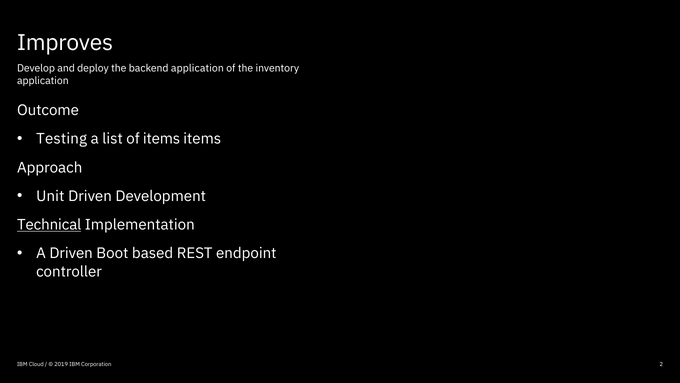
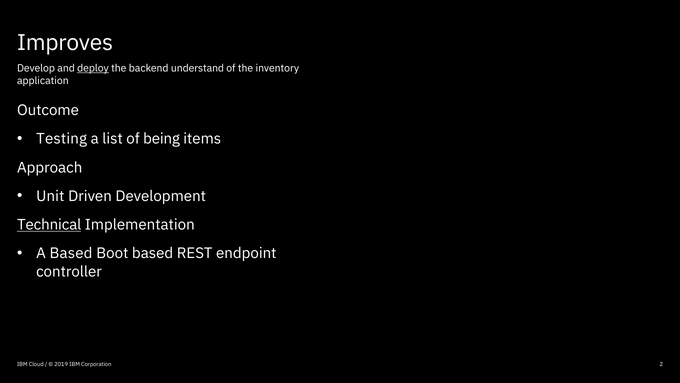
deploy underline: none -> present
backend application: application -> understand
of items: items -> being
A Driven: Driven -> Based
